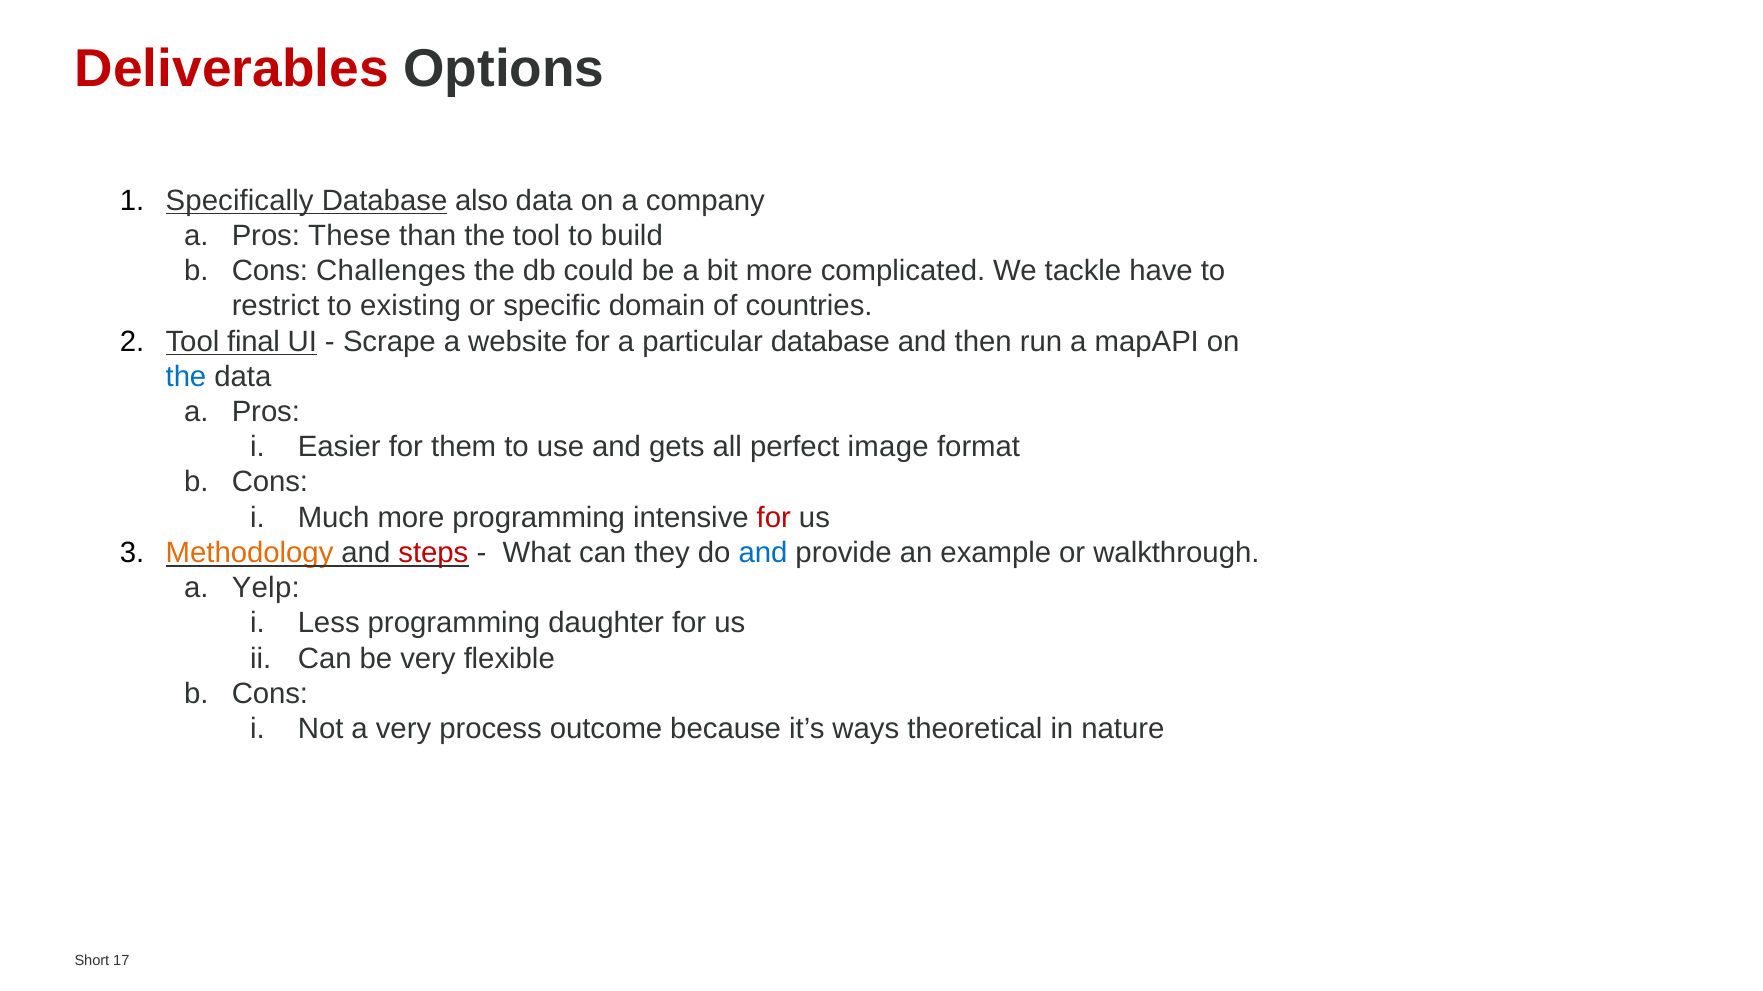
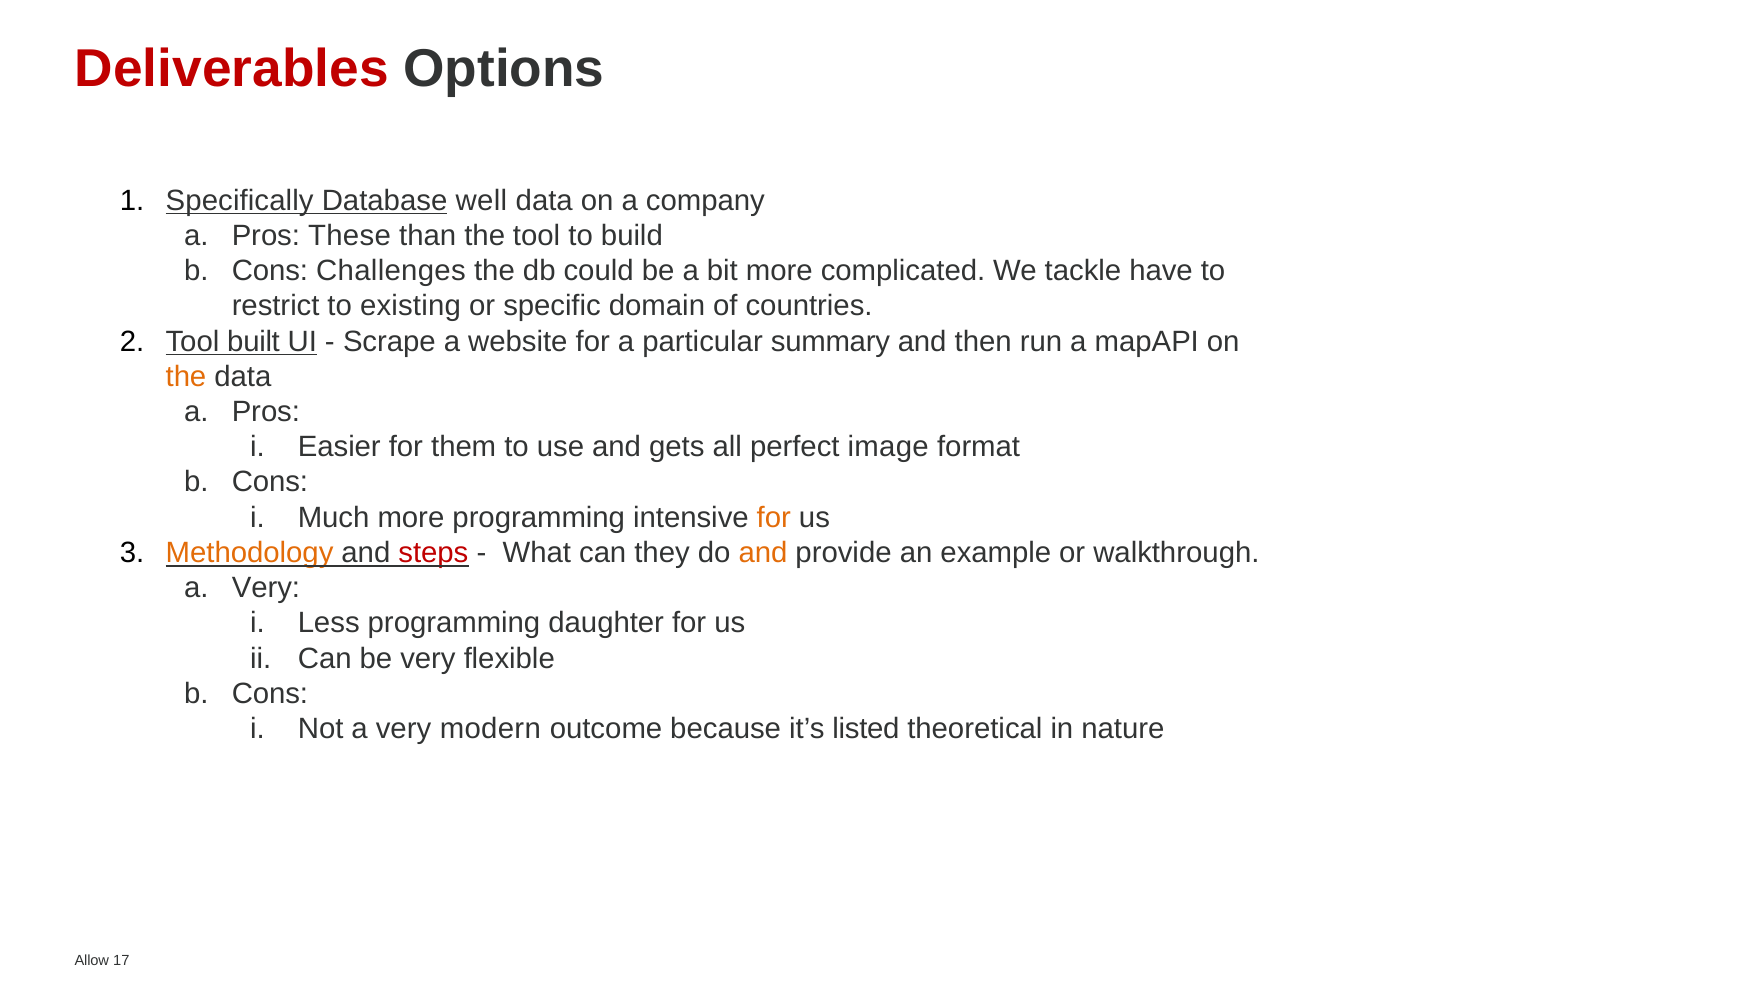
also: also -> well
final: final -> built
particular database: database -> summary
the at (186, 377) colour: blue -> orange
for at (774, 518) colour: red -> orange
and at (763, 553) colour: blue -> orange
Yelp at (266, 588): Yelp -> Very
process: process -> modern
ways: ways -> listed
Short: Short -> Allow
